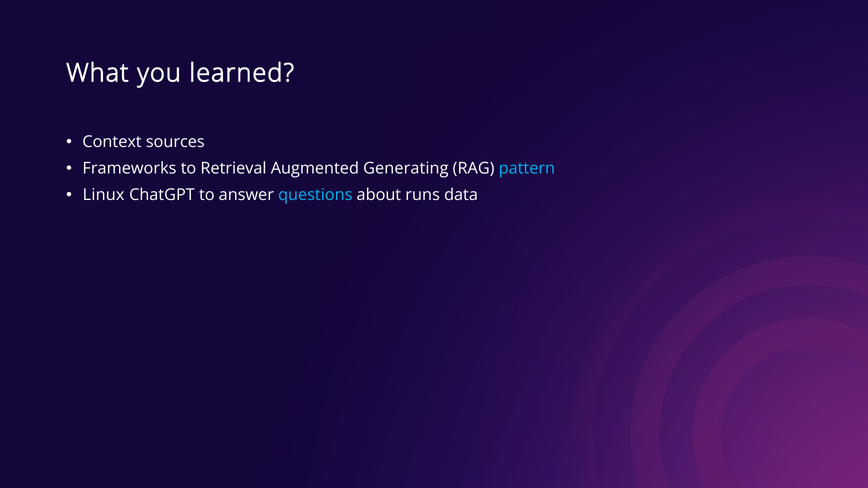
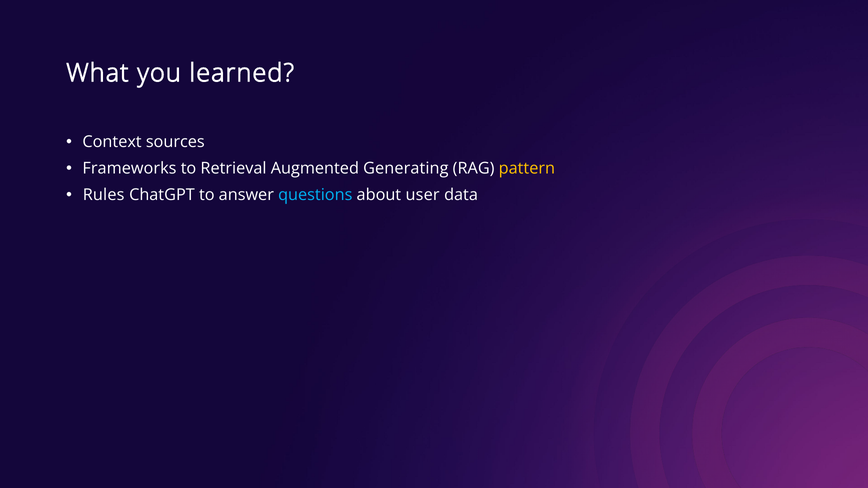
pattern colour: light blue -> yellow
Linux: Linux -> Rules
runs: runs -> user
